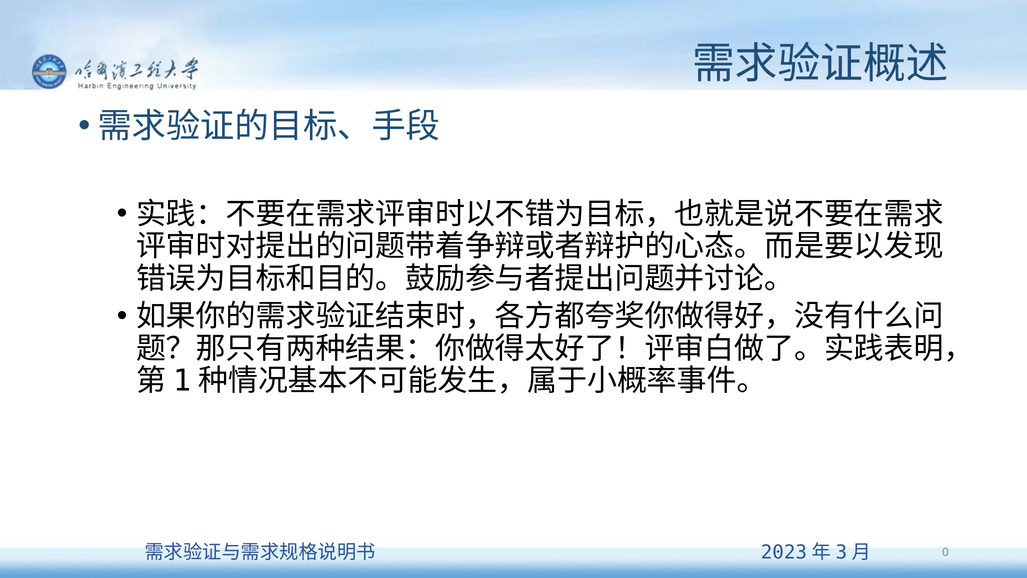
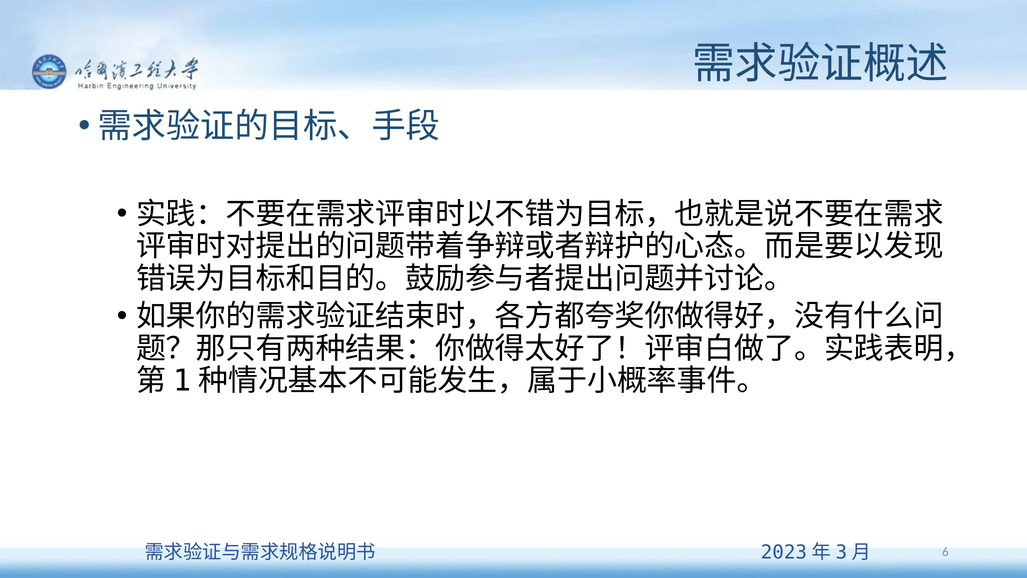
0: 0 -> 6
